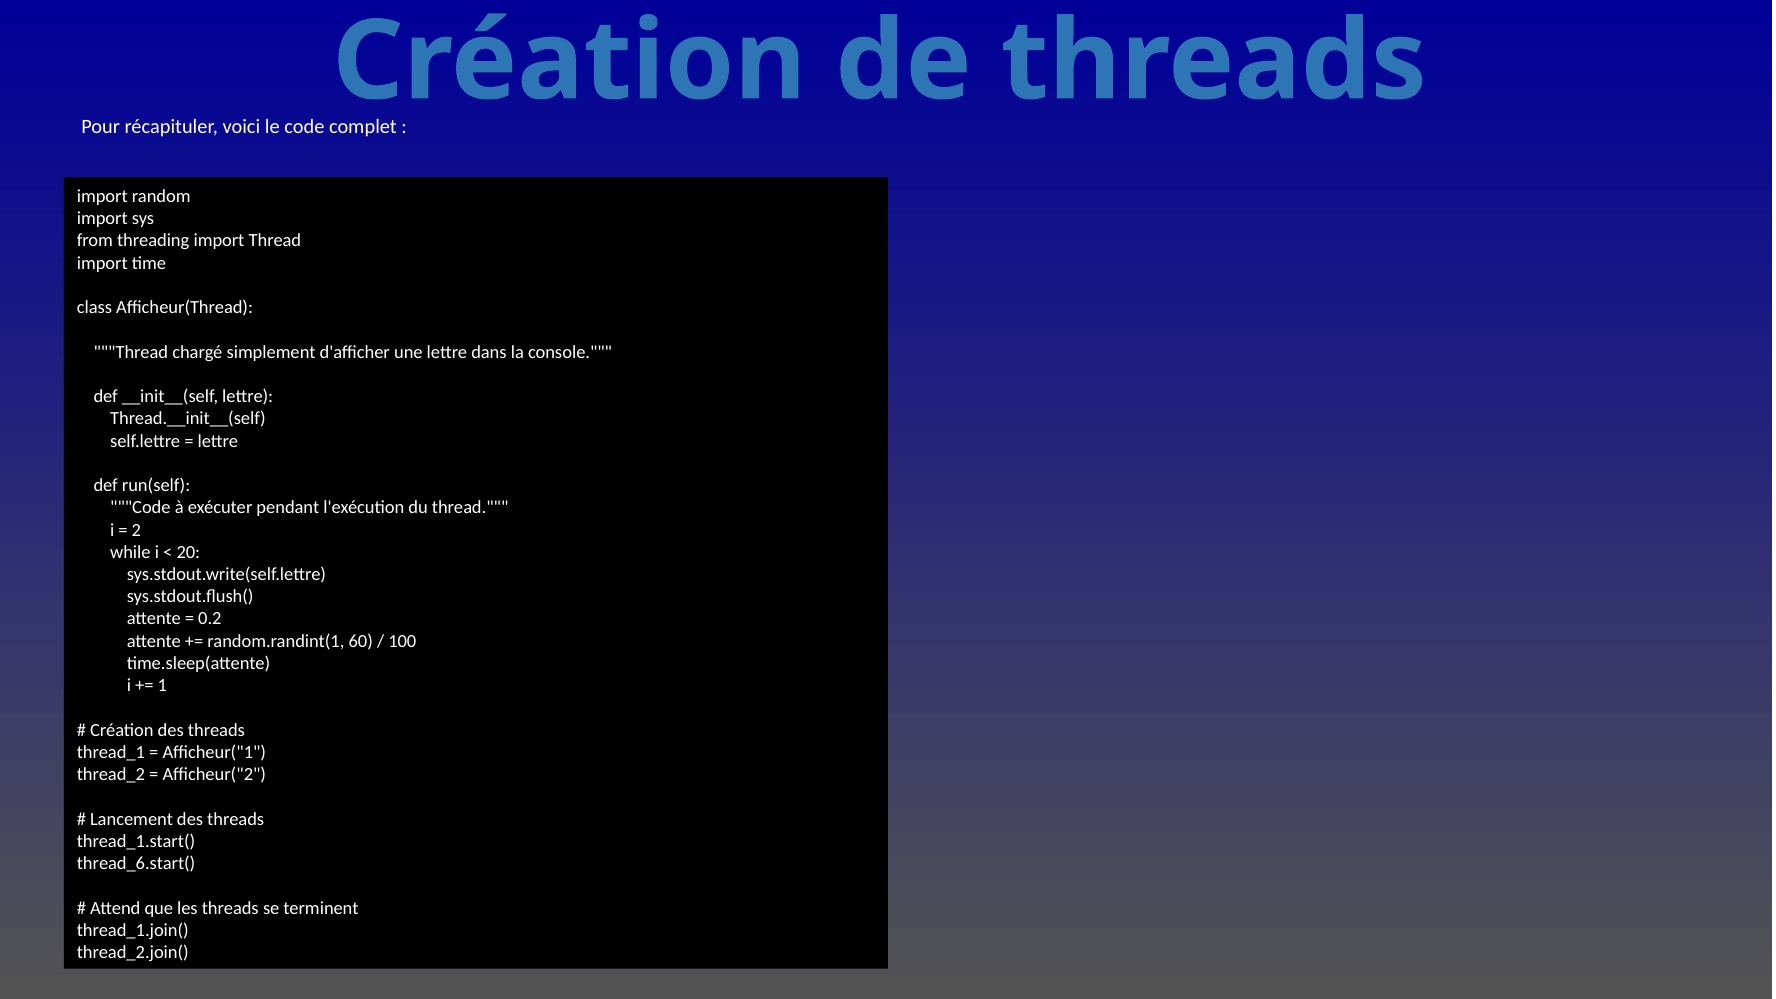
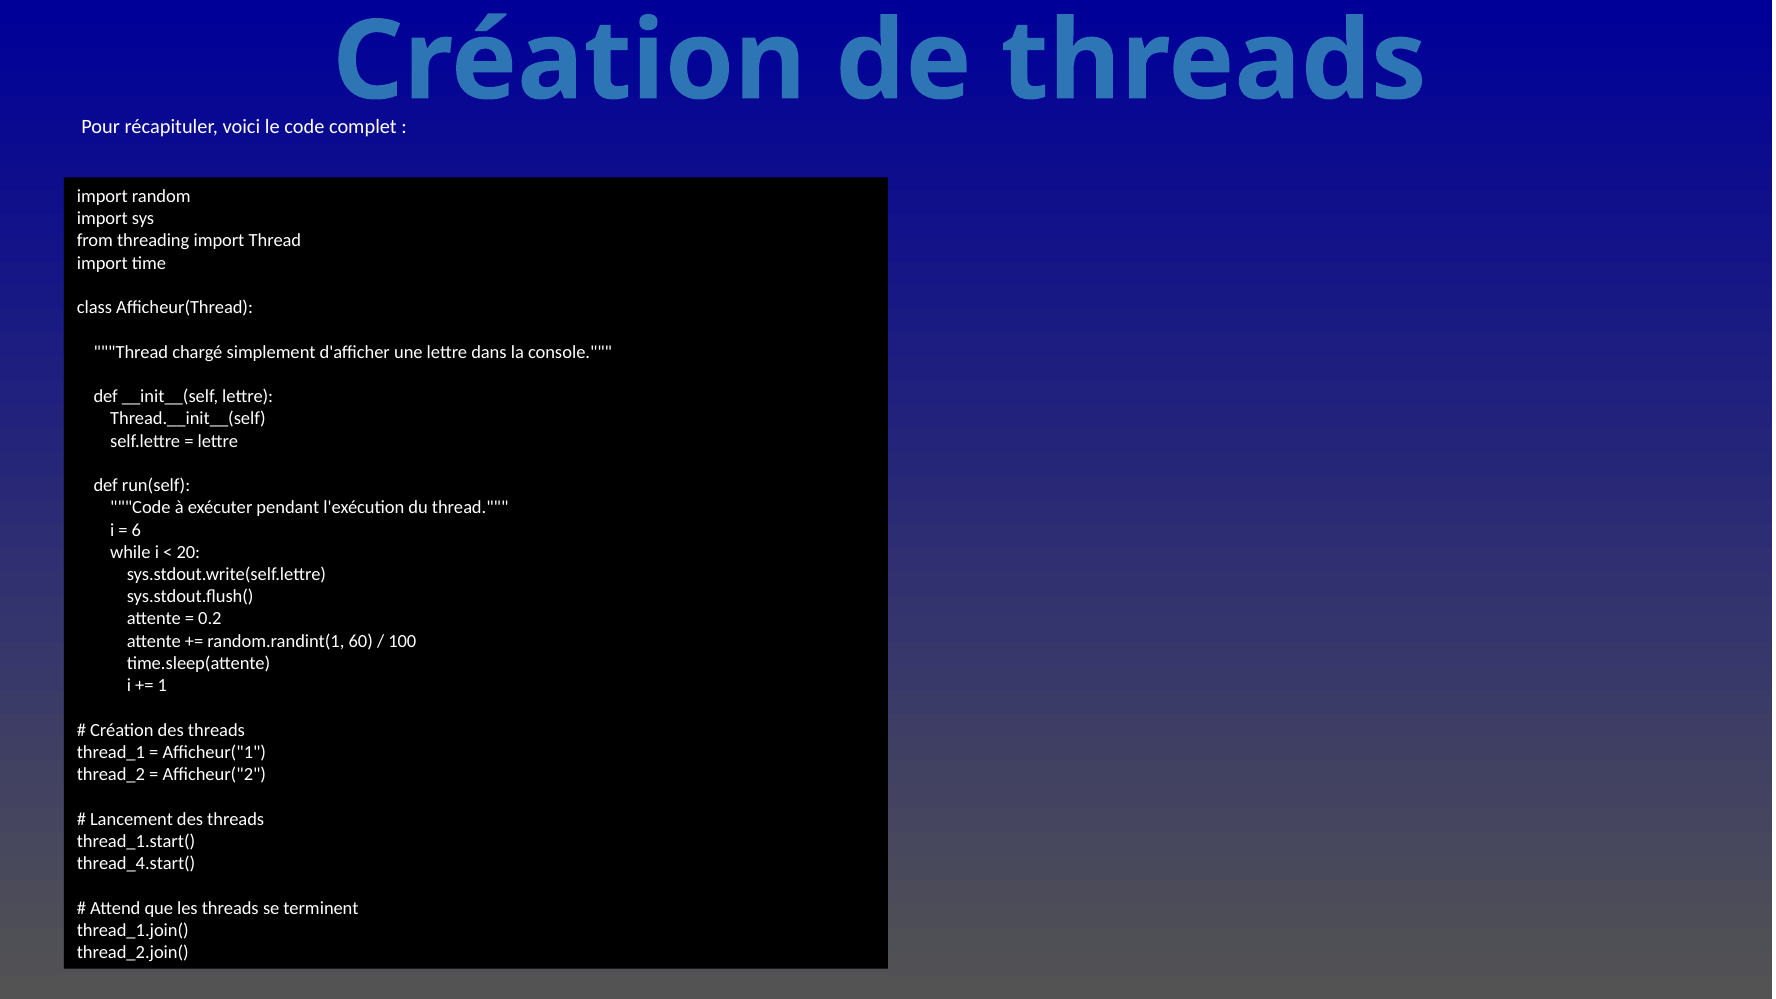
2: 2 -> 6
thread_6.start(: thread_6.start( -> thread_4.start(
